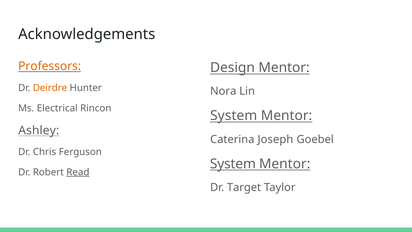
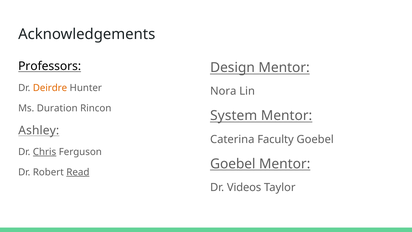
Professors colour: orange -> black
Electrical: Electrical -> Duration
Joseph: Joseph -> Faculty
Chris underline: none -> present
System at (233, 164): System -> Goebel
Target: Target -> Videos
